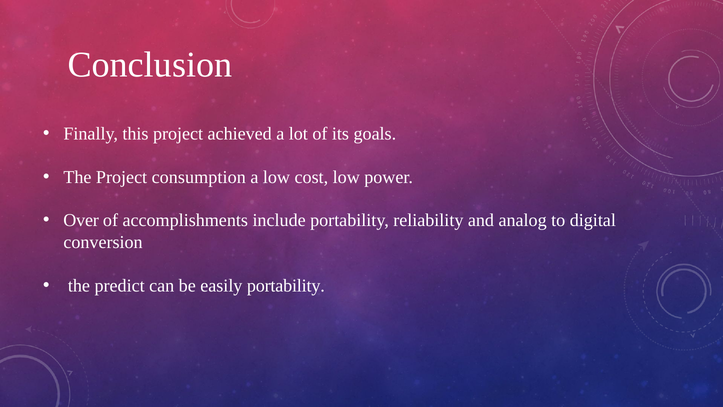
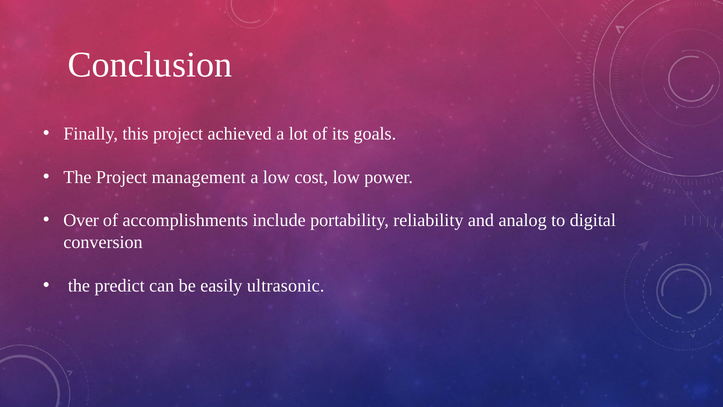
consumption: consumption -> management
easily portability: portability -> ultrasonic
